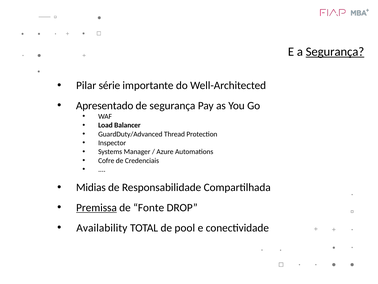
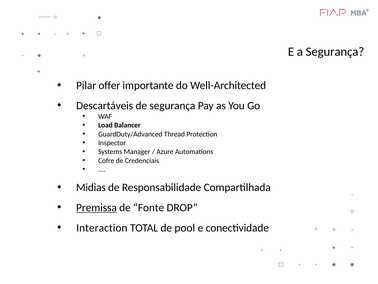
Segurança at (335, 52) underline: present -> none
série: série -> offer
Apresentado: Apresentado -> Descartáveis
Availability: Availability -> Interaction
